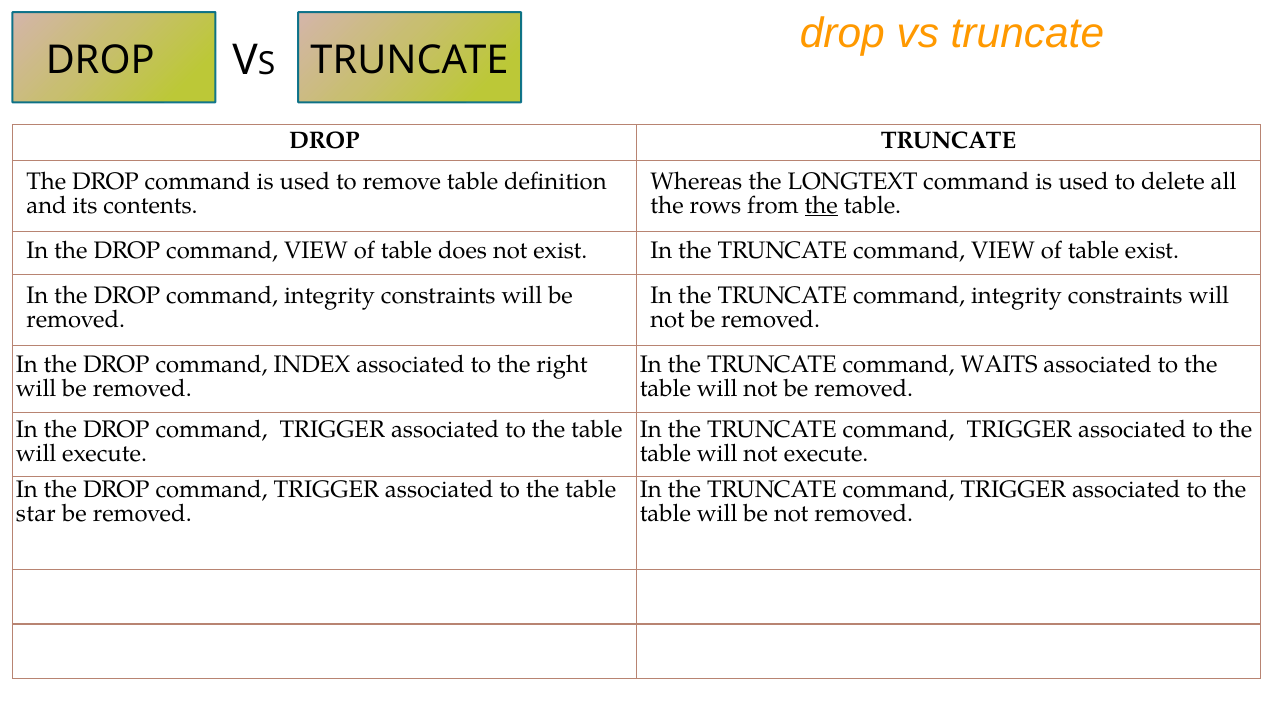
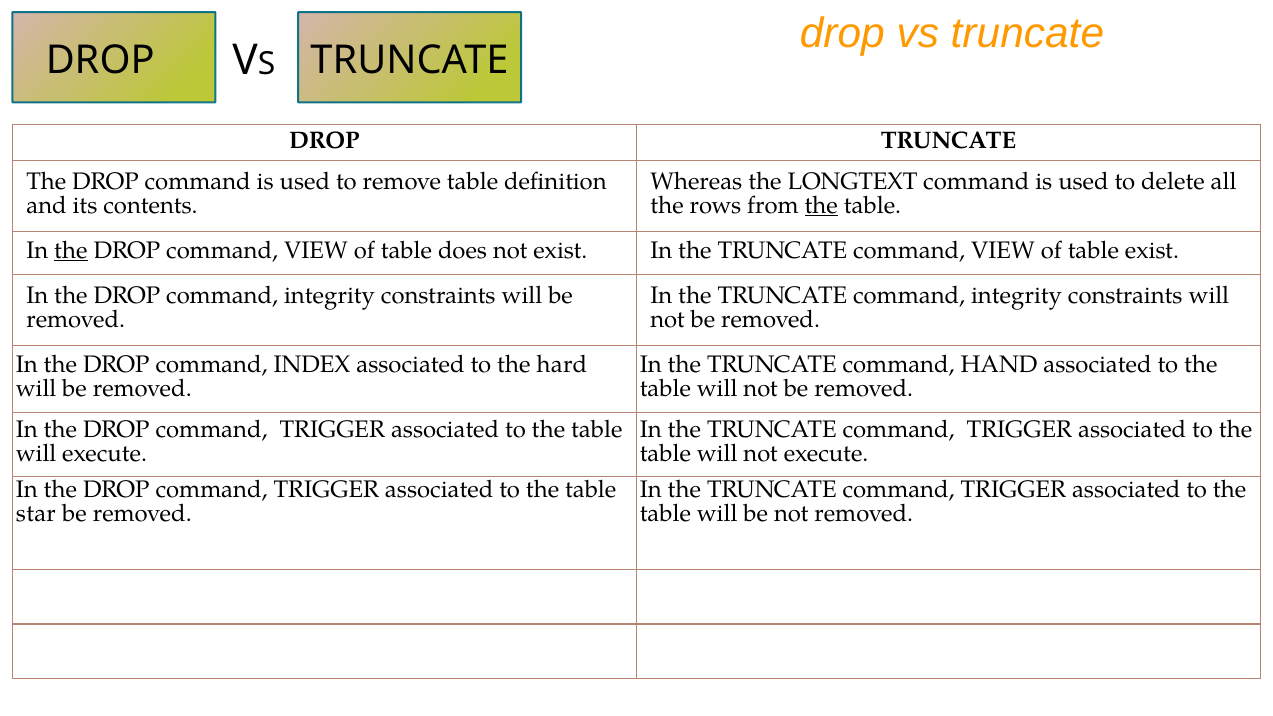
the at (71, 250) underline: none -> present
right: right -> hard
WAITS: WAITS -> HAND
